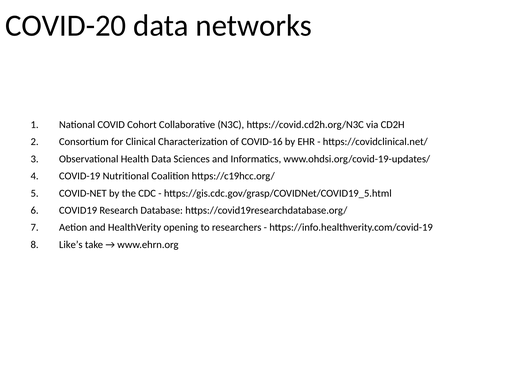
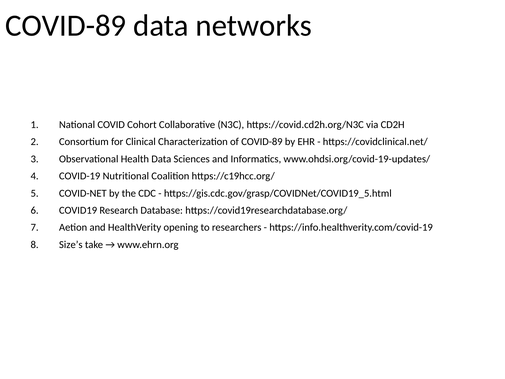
COVID-20 at (66, 26): COVID-20 -> COVID-89
of COVID-16: COVID-16 -> COVID-89
Like’s: Like’s -> Size’s
